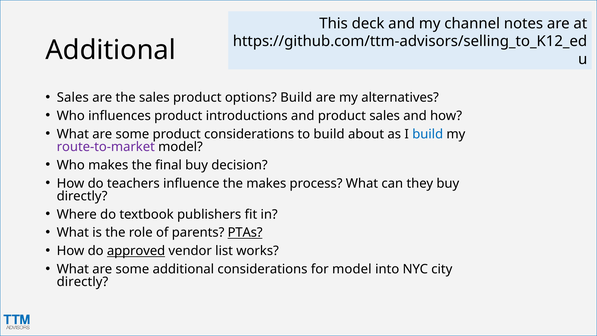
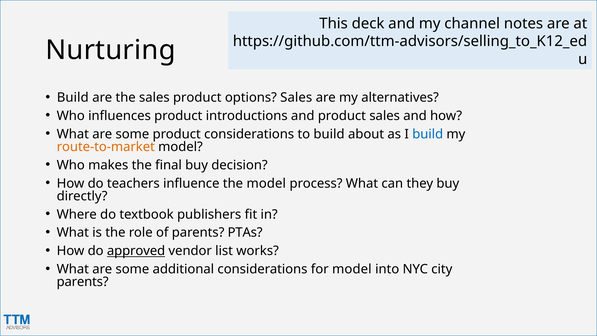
Additional at (111, 50): Additional -> Nurturing
Sales at (73, 97): Sales -> Build
options Build: Build -> Sales
route-to-market colour: purple -> orange
the makes: makes -> model
PTAs underline: present -> none
directly at (82, 282): directly -> parents
